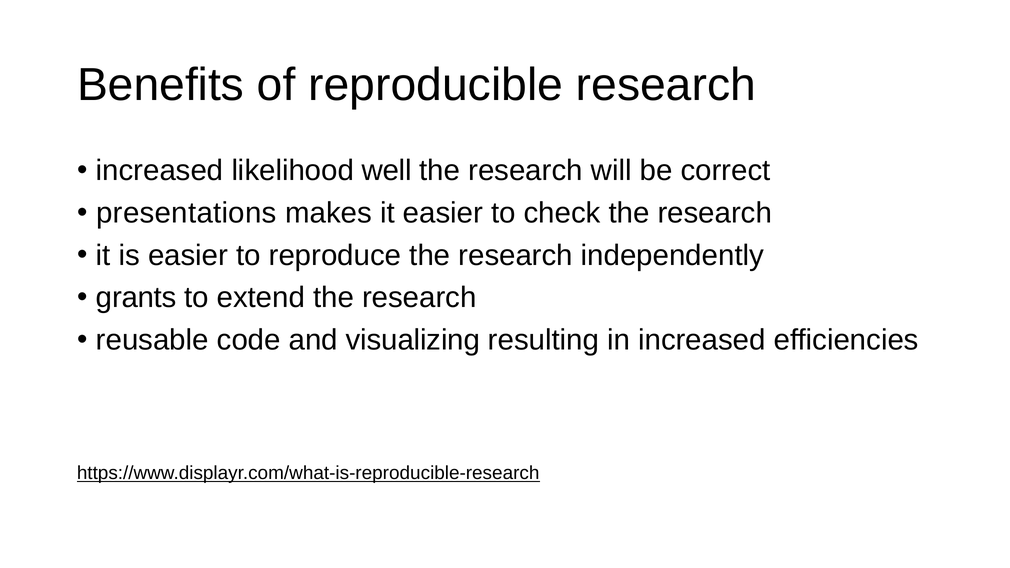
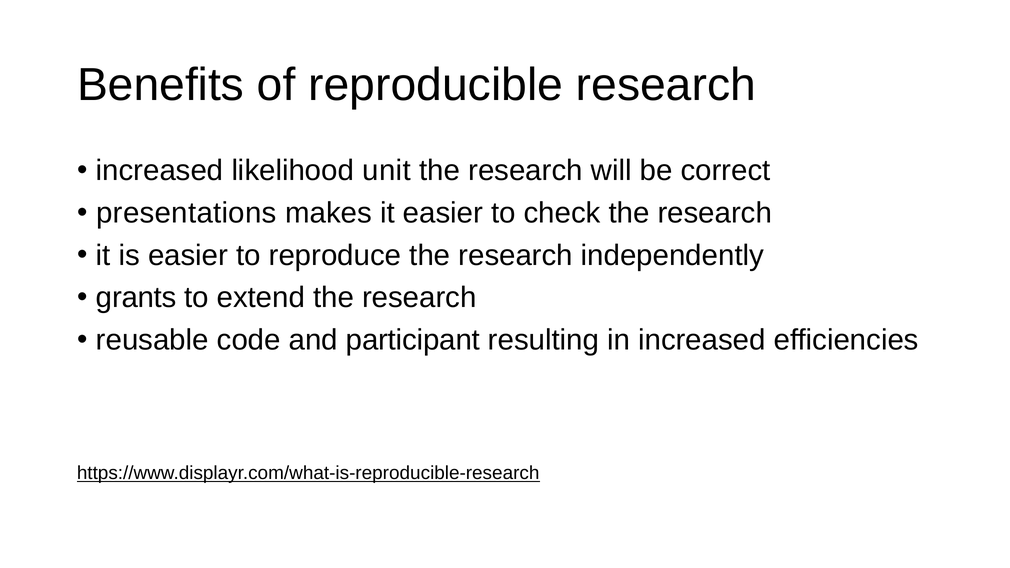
well: well -> unit
visualizing: visualizing -> participant
